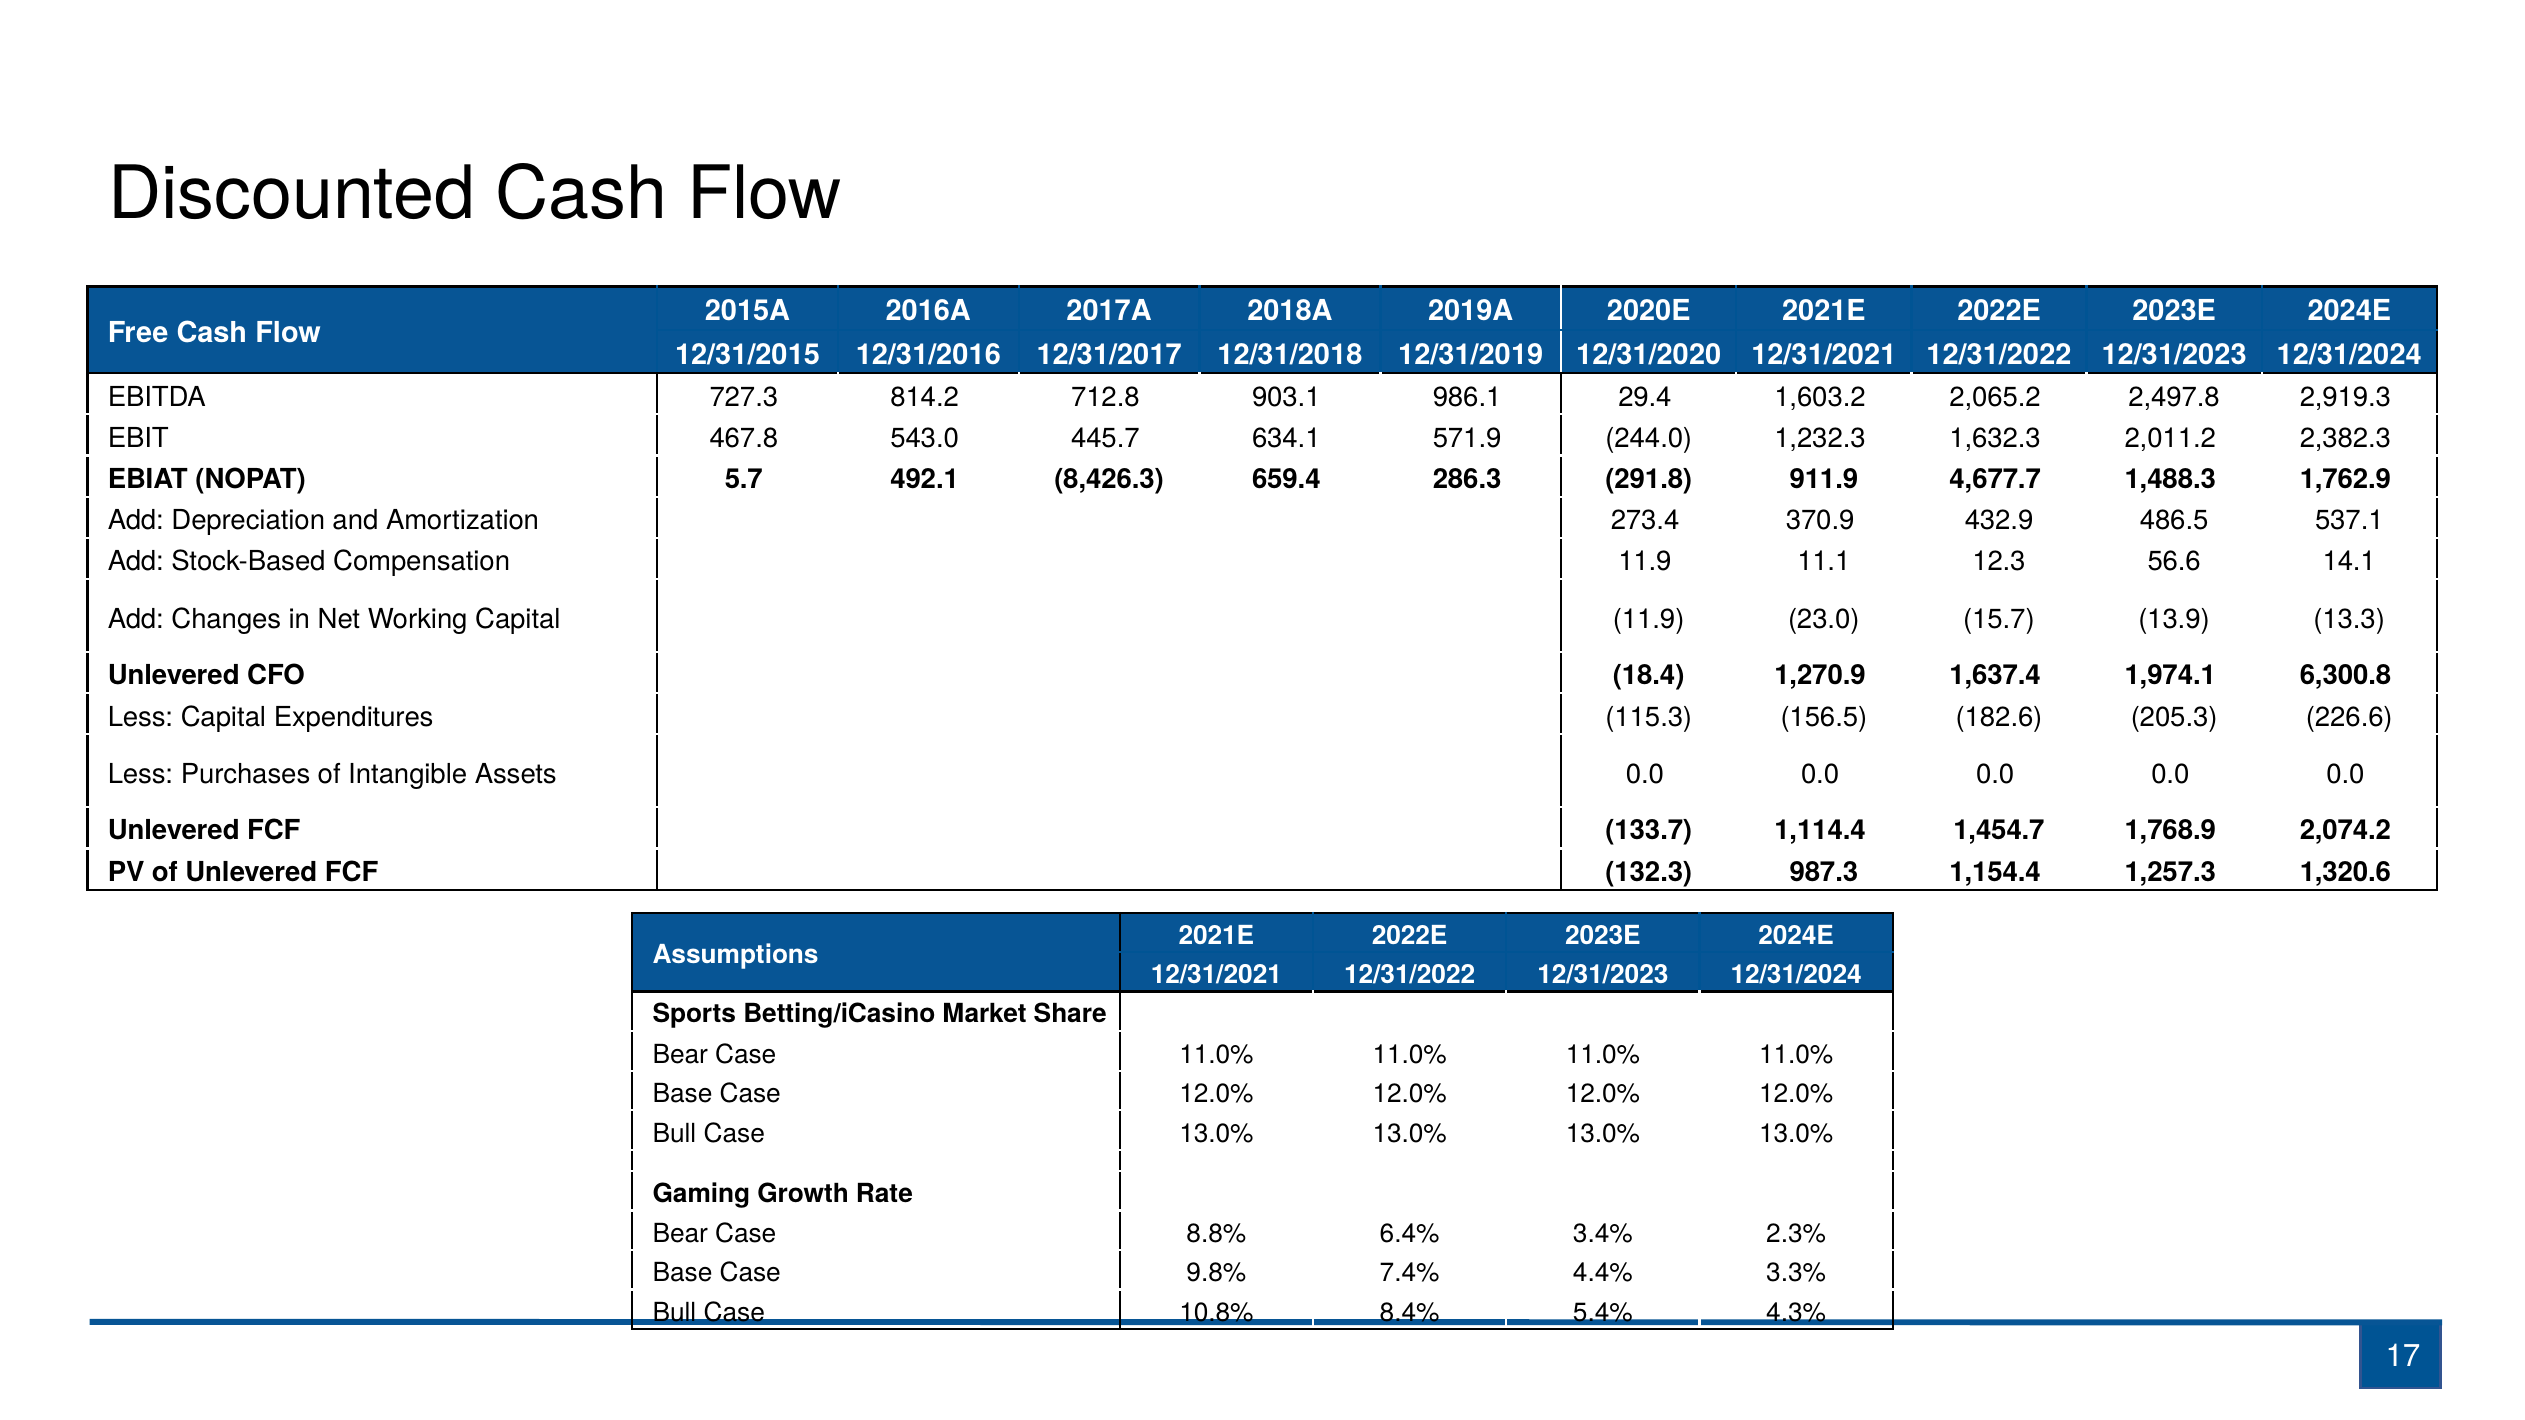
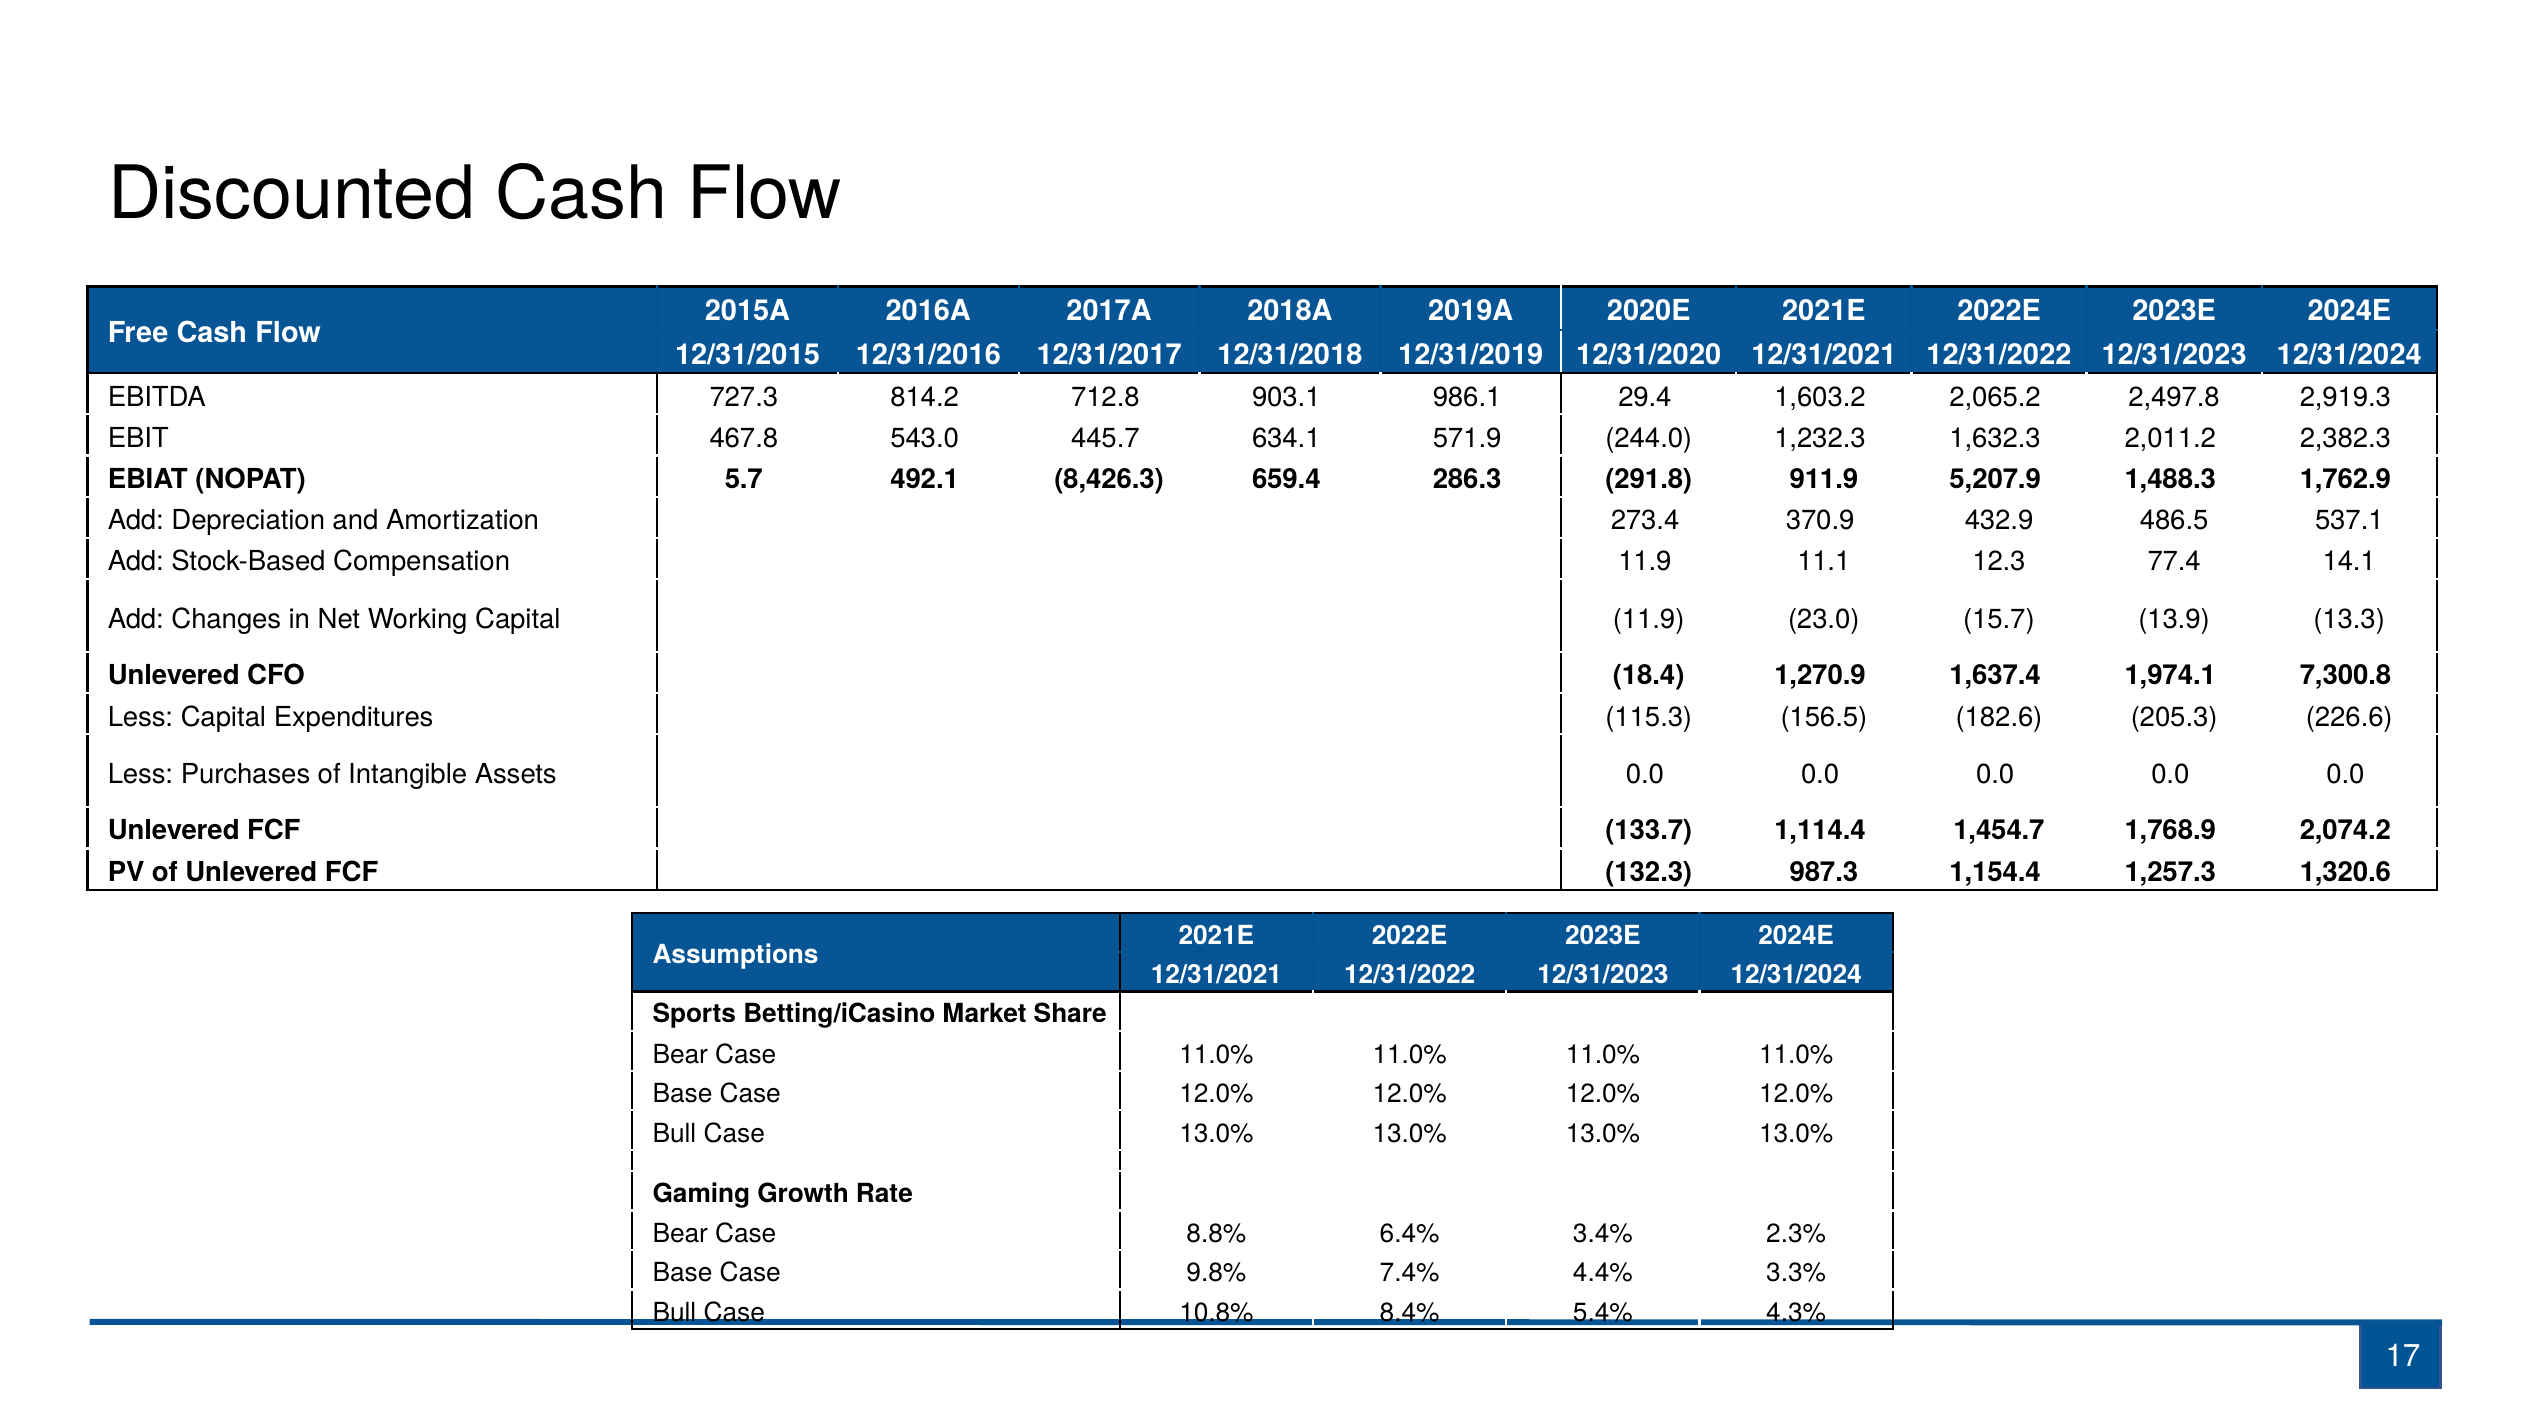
4,677.7: 4,677.7 -> 5,207.9
56.6: 56.6 -> 77.4
6,300.8: 6,300.8 -> 7,300.8
